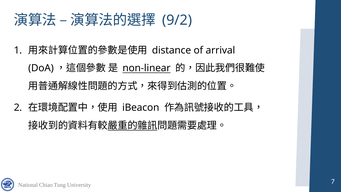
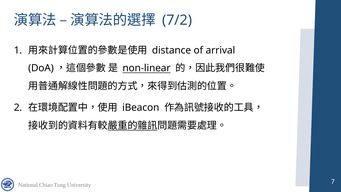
9/2: 9/2 -> 7/2
